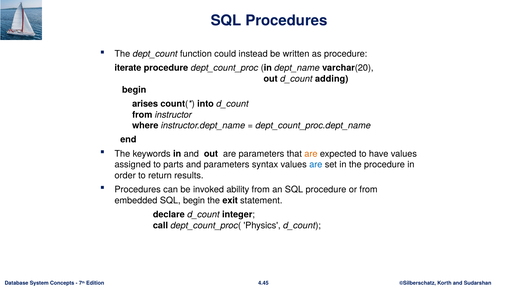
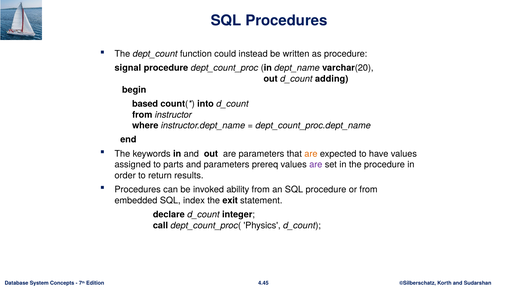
iterate: iterate -> signal
arises: arises -> based
syntax: syntax -> prereq
are at (316, 165) colour: blue -> purple
SQL begin: begin -> index
